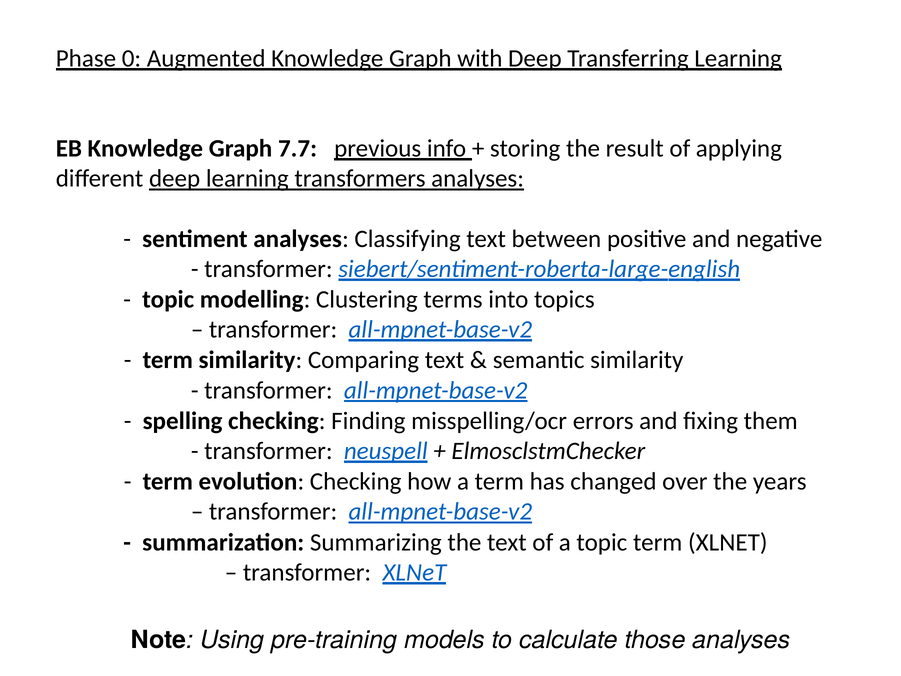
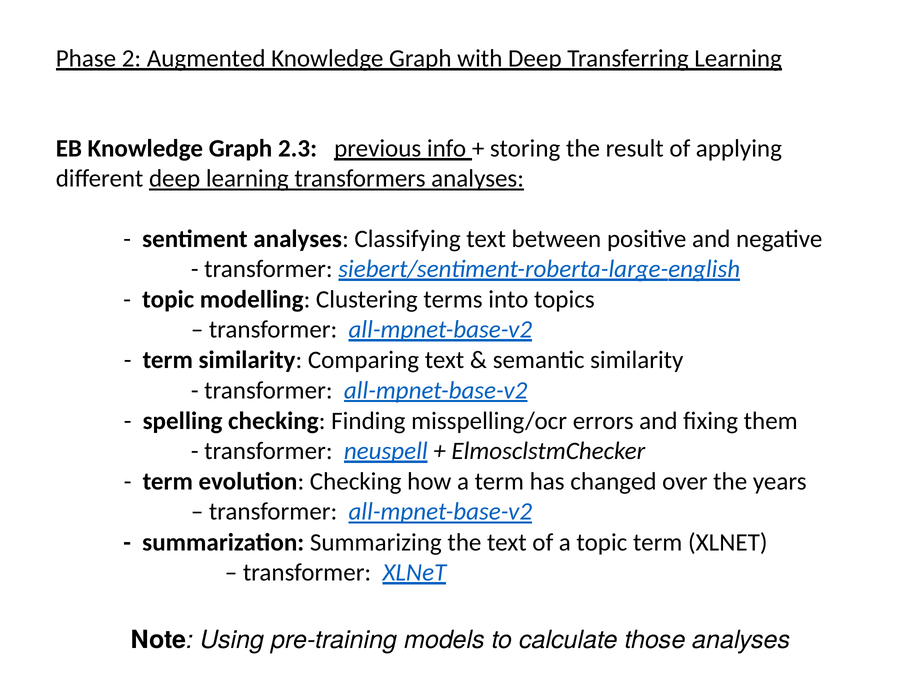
0: 0 -> 2
7.7: 7.7 -> 2.3
